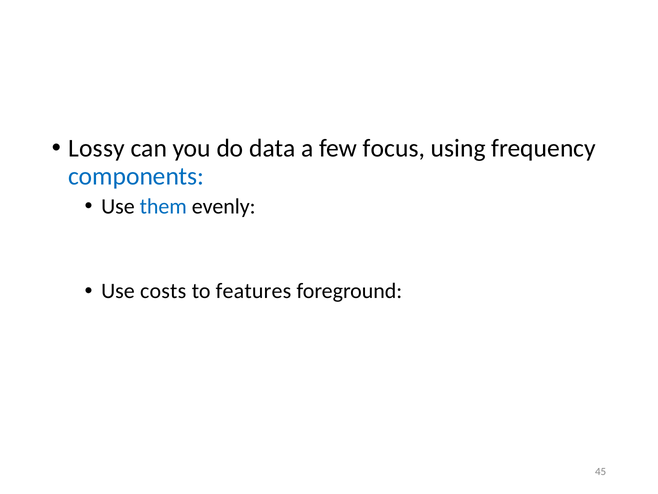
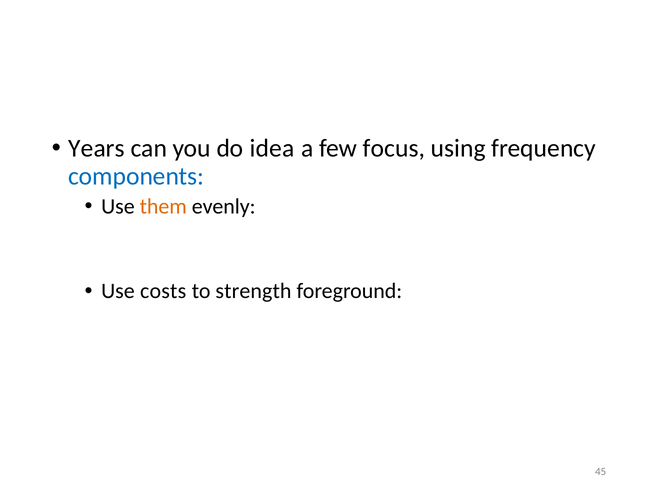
Lossy: Lossy -> Years
data: data -> idea
them colour: blue -> orange
features: features -> strength
